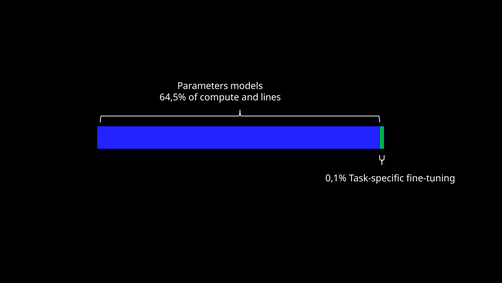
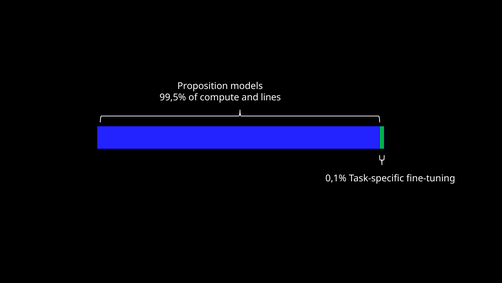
Parameters: Parameters -> Proposition
64,5%: 64,5% -> 99,5%
